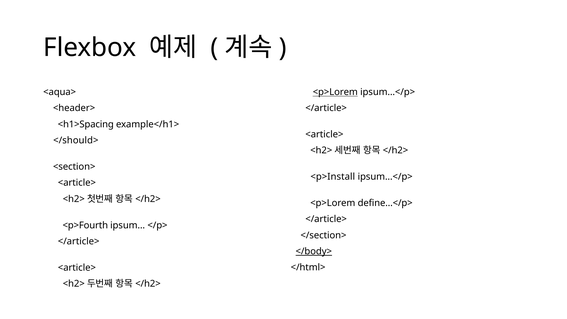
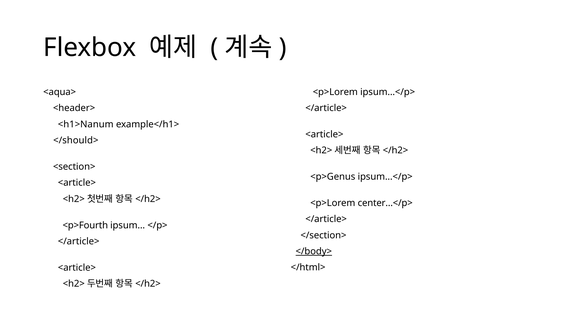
<p>Lorem at (335, 92) underline: present -> none
<h1>Spacing: <h1>Spacing -> <h1>Nanum
<p>Install: <p>Install -> <p>Genus
define…</p>: define…</p> -> center…</p>
